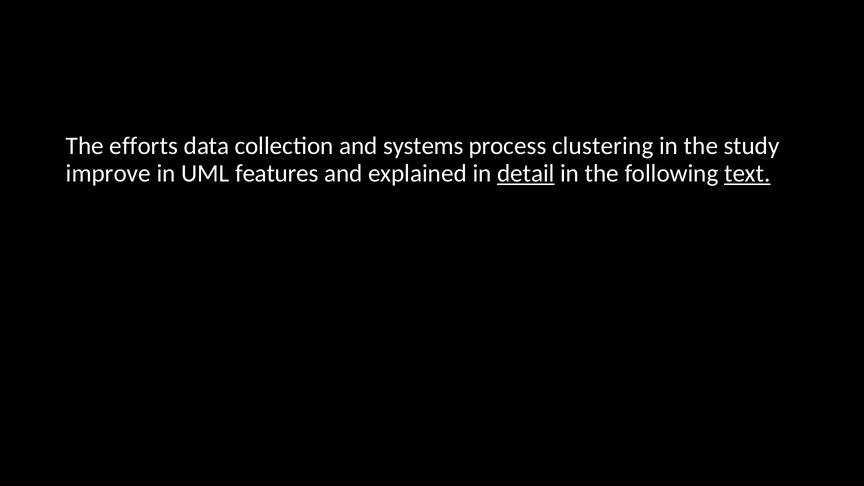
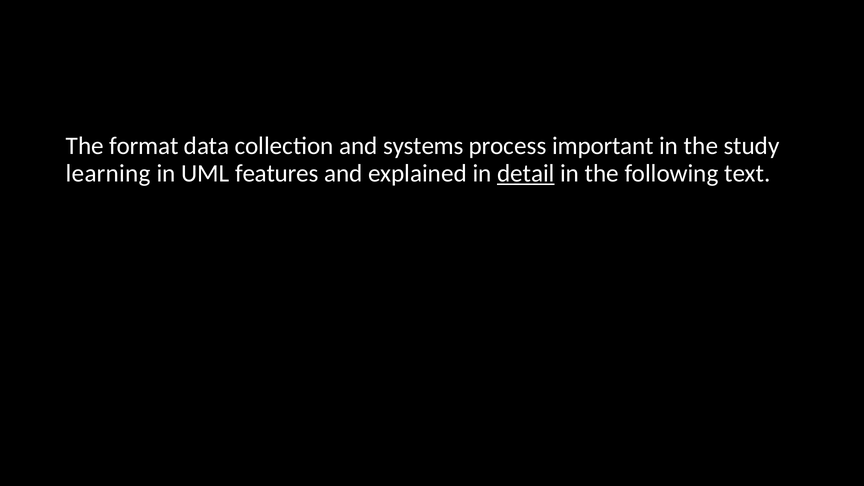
efforts: efforts -> format
clustering: clustering -> important
improve: improve -> learning
text underline: present -> none
